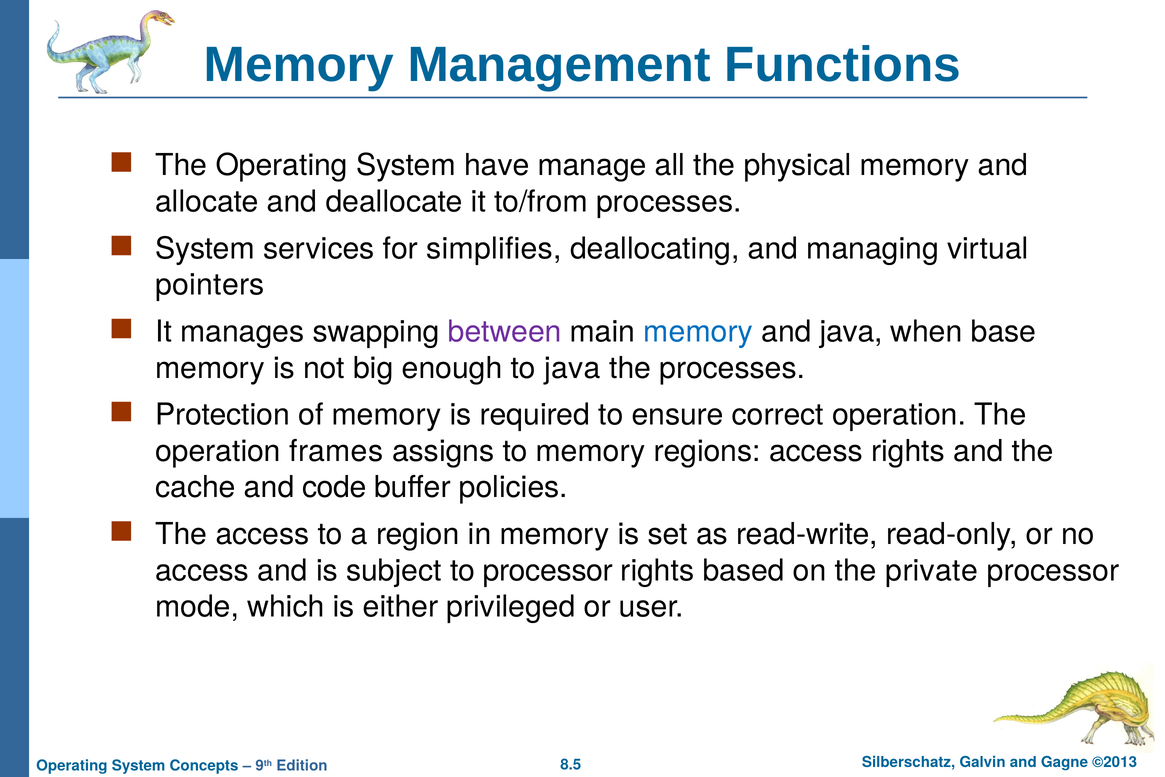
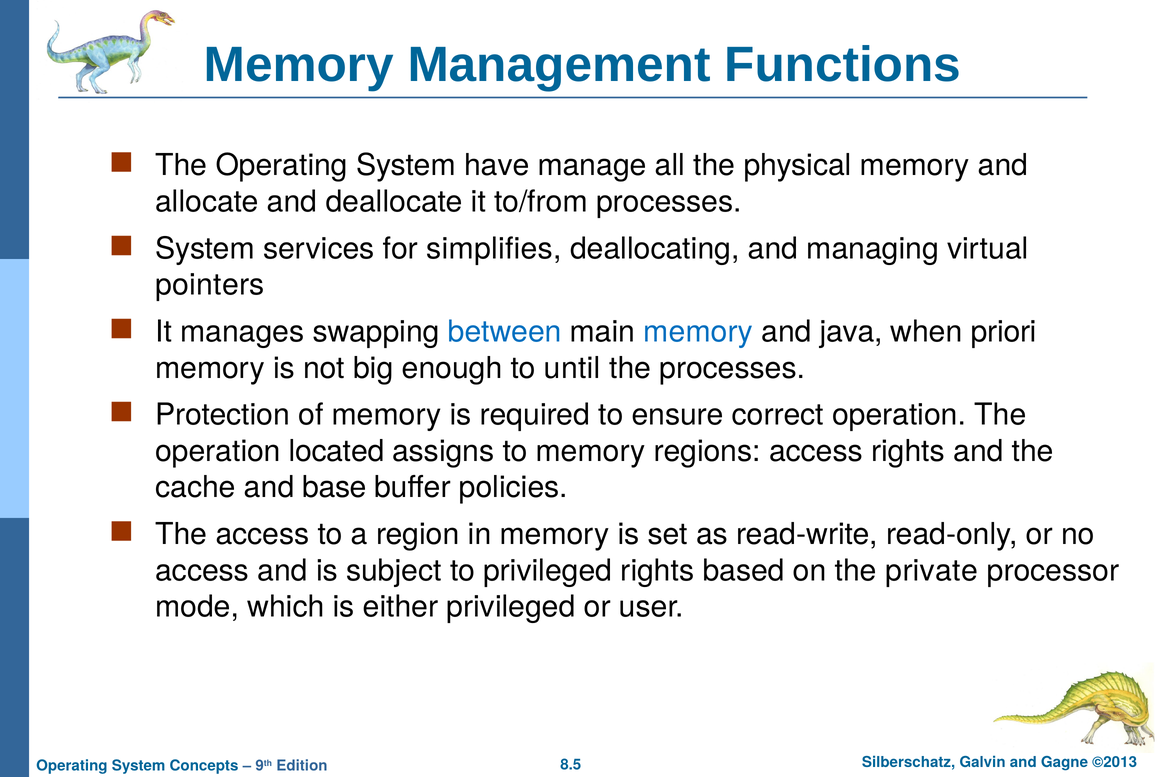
between colour: purple -> blue
base: base -> priori
to java: java -> until
frames: frames -> located
code: code -> base
to processor: processor -> privileged
